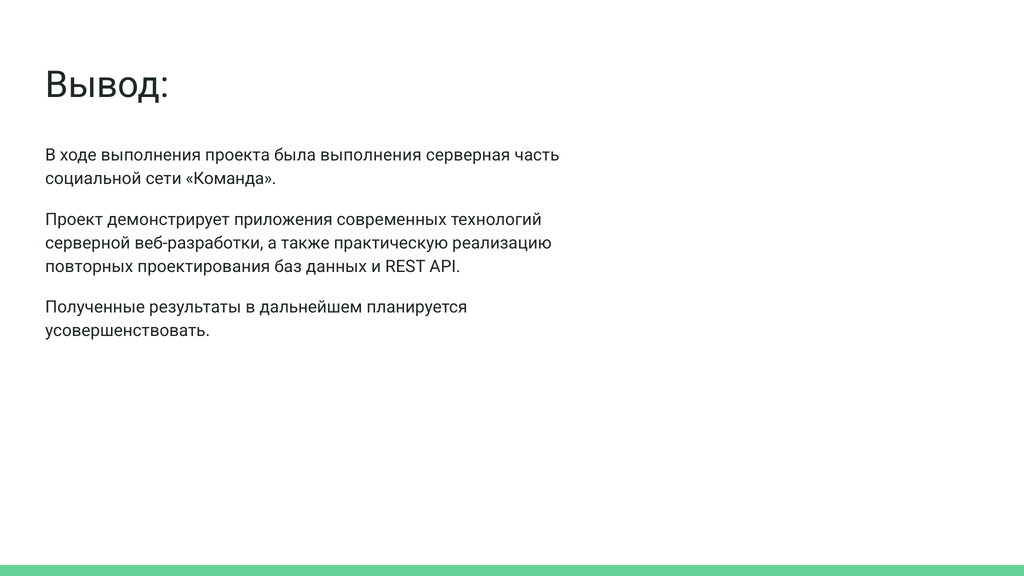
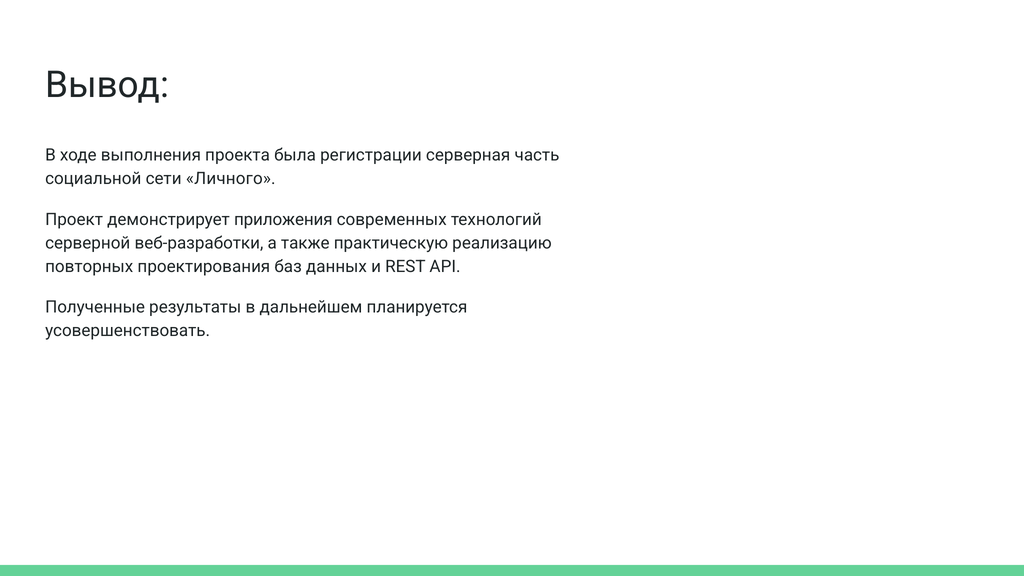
была выполнения: выполнения -> регистрации
Команда: Команда -> Личного
